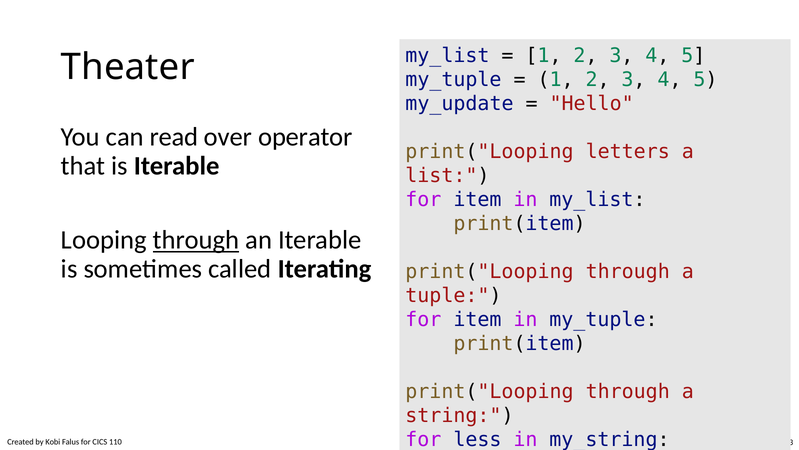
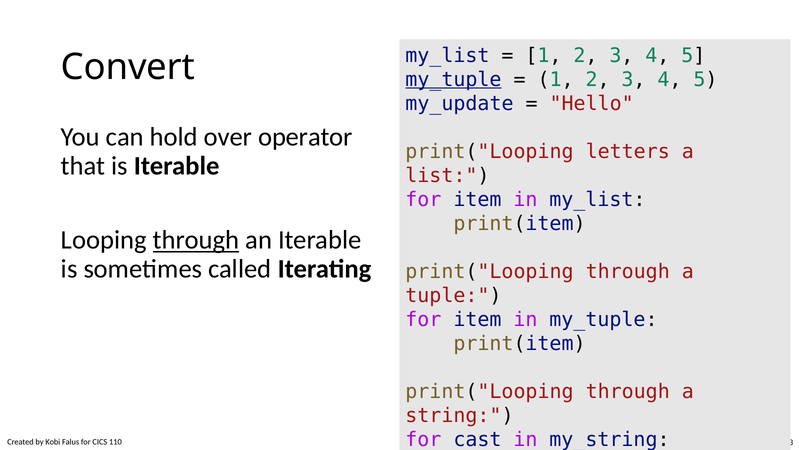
Theater: Theater -> Convert
my_tuple at (453, 79) underline: none -> present
read: read -> hold
less: less -> cast
